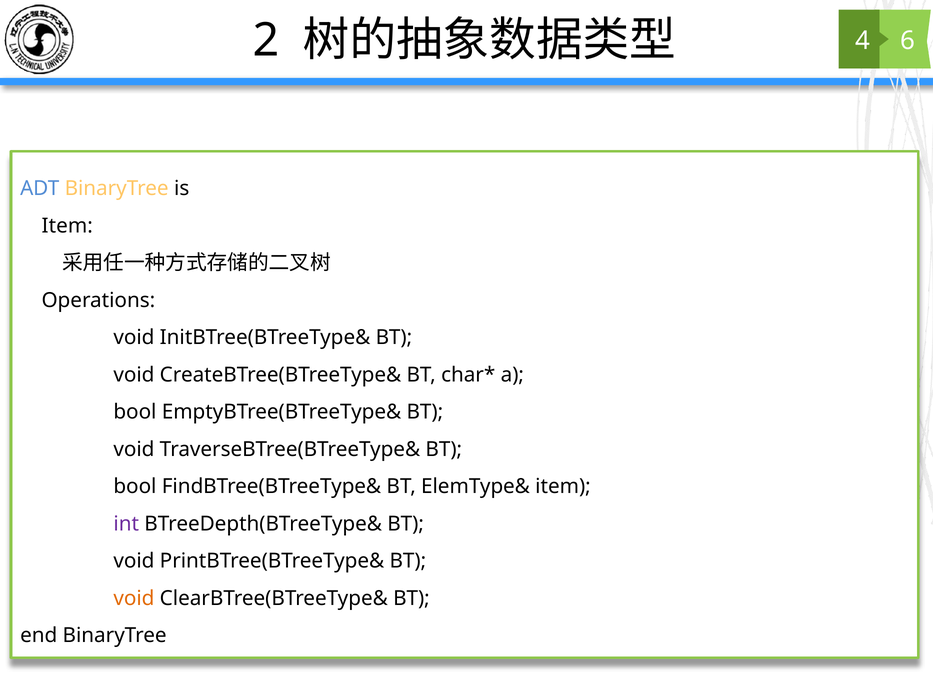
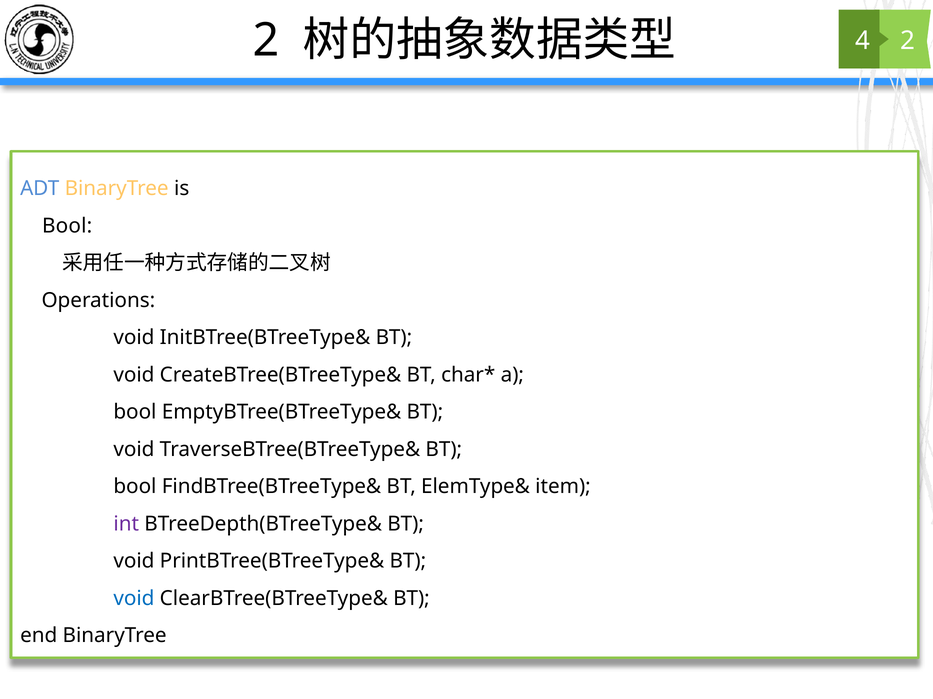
6 at (908, 41): 6 -> 2
Item at (67, 226): Item -> Bool
void at (134, 599) colour: orange -> blue
